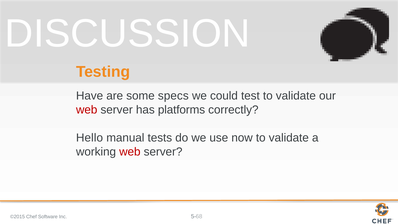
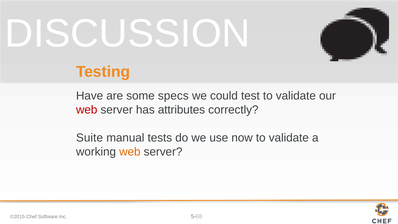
platforms: platforms -> attributes
Hello: Hello -> Suite
web at (130, 152) colour: red -> orange
